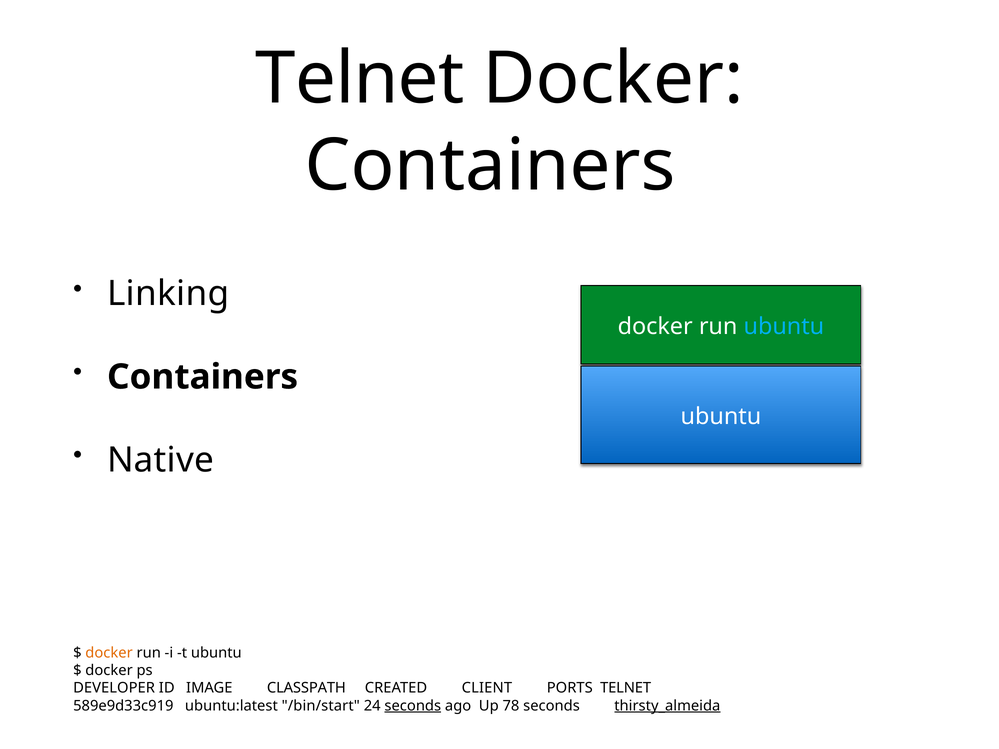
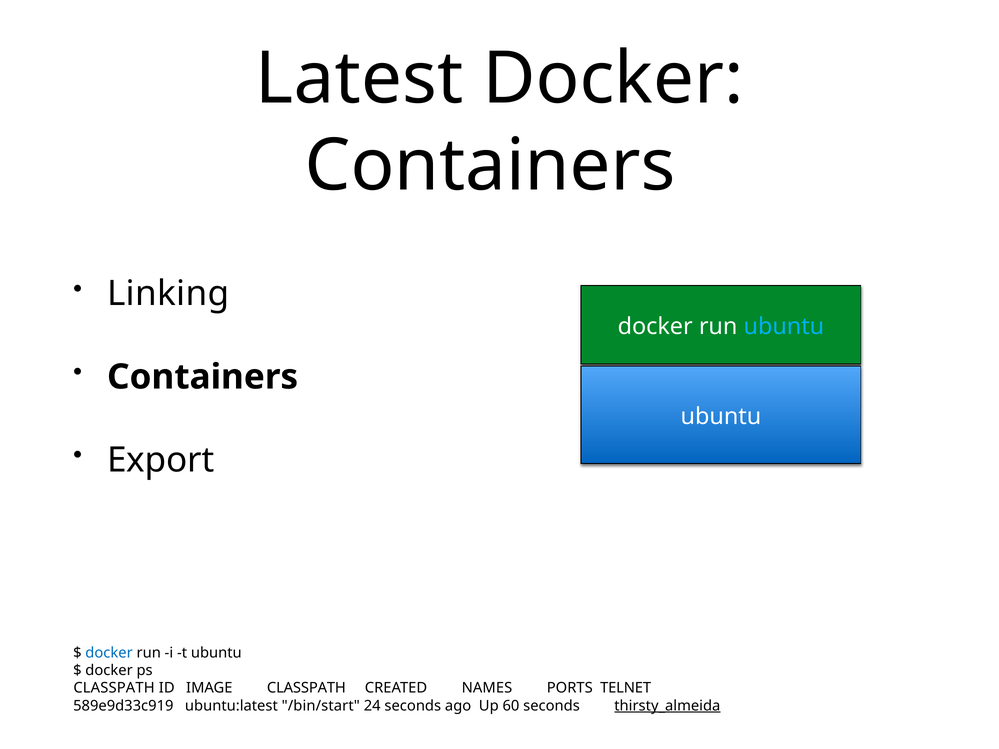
Telnet at (360, 79): Telnet -> Latest
Native: Native -> Export
docker at (109, 653) colour: orange -> blue
DEVELOPER at (114, 688): DEVELOPER -> CLASSPATH
CLIENT: CLIENT -> NAMES
seconds at (413, 706) underline: present -> none
78: 78 -> 60
